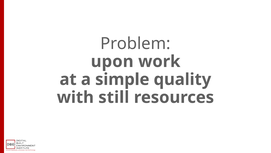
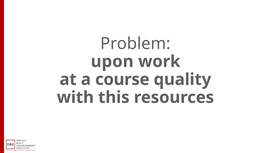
simple: simple -> course
still: still -> this
